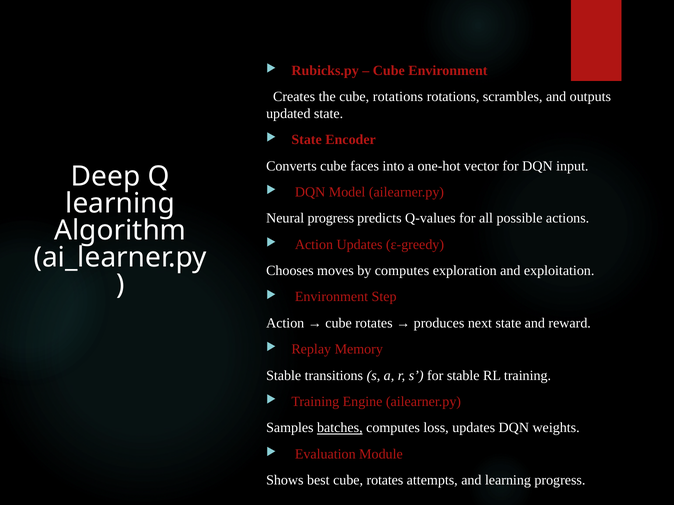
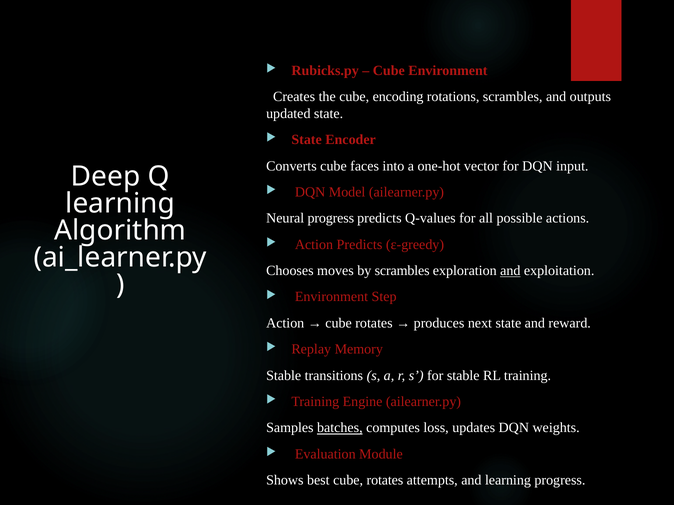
cube rotations: rotations -> encoding
Action Updates: Updates -> Predicts
by computes: computes -> scrambles
and at (510, 271) underline: none -> present
